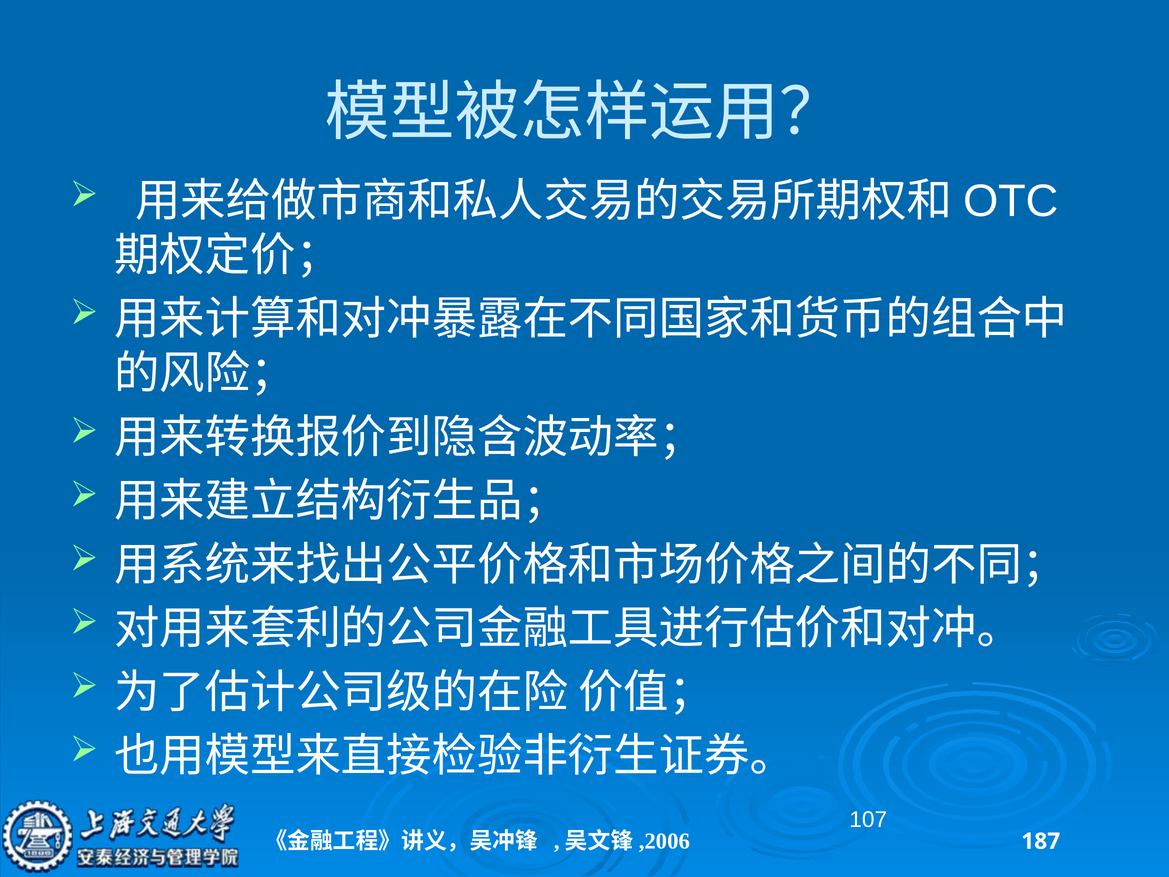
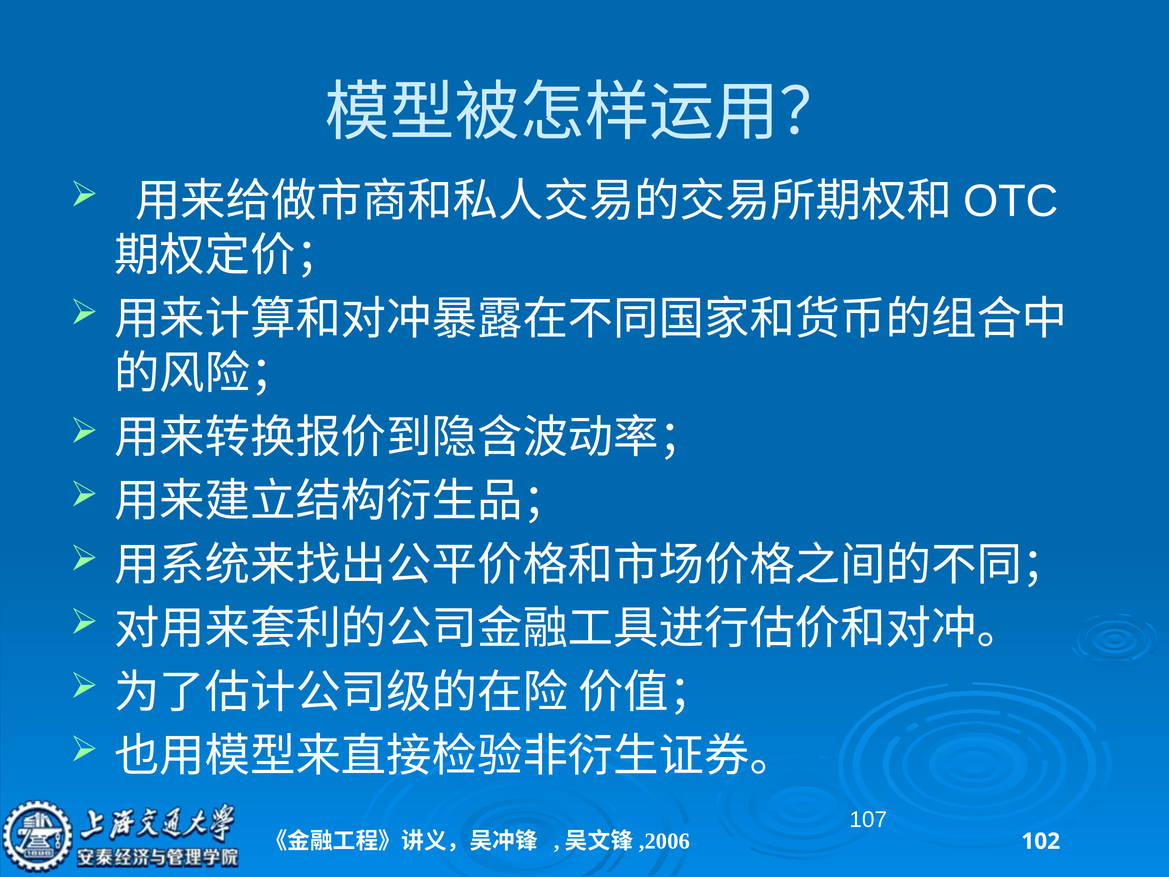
187: 187 -> 102
